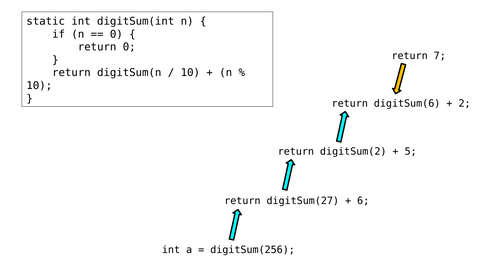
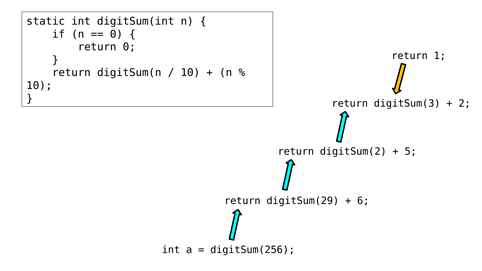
7: 7 -> 1
digitSum(6: digitSum(6 -> digitSum(3
digitSum(27: digitSum(27 -> digitSum(29
